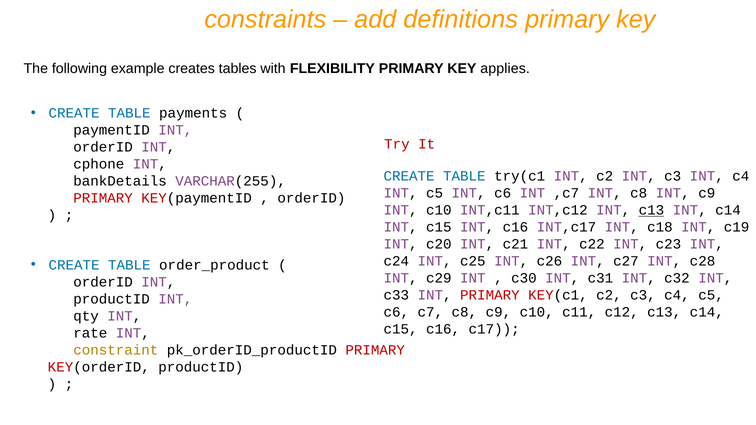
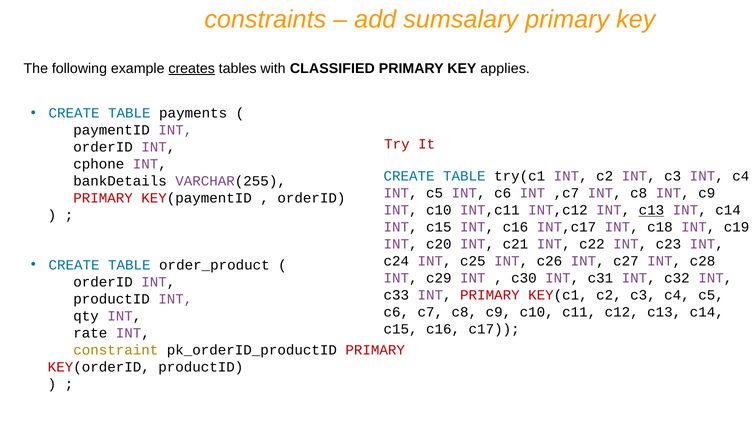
definitions: definitions -> sumsalary
creates underline: none -> present
FLEXIBILITY: FLEXIBILITY -> CLASSIFIED
